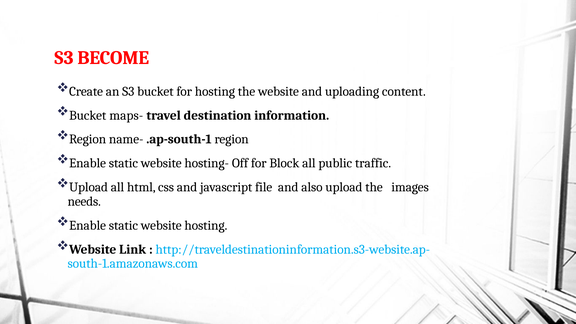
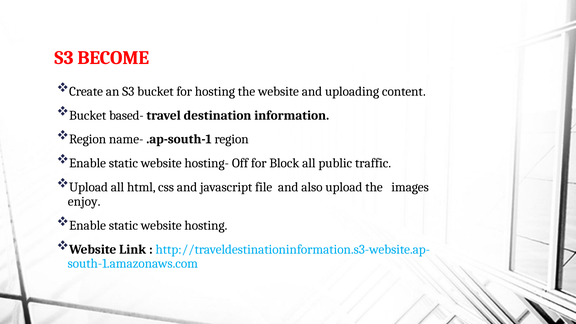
maps-: maps- -> based-
needs: needs -> enjoy
